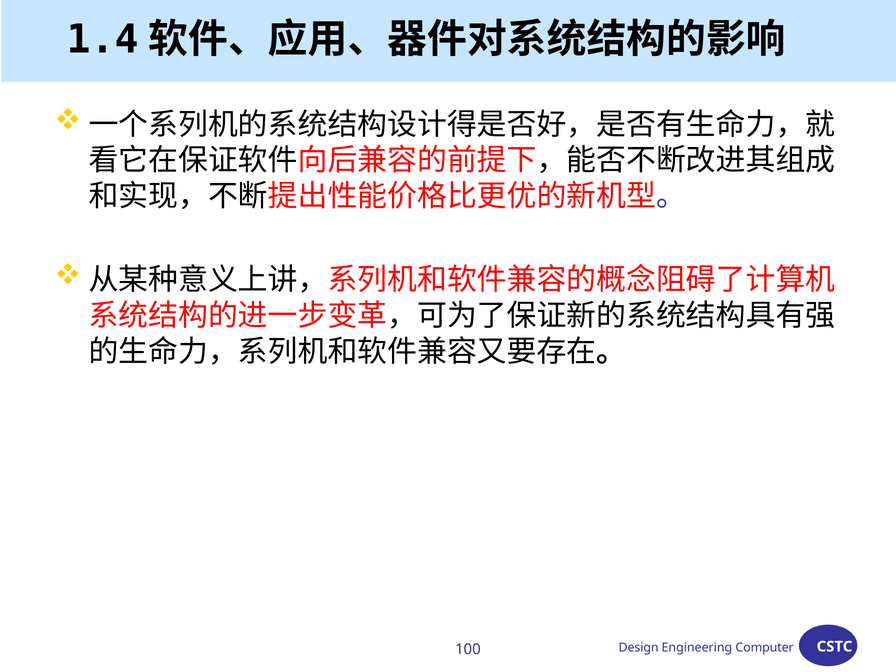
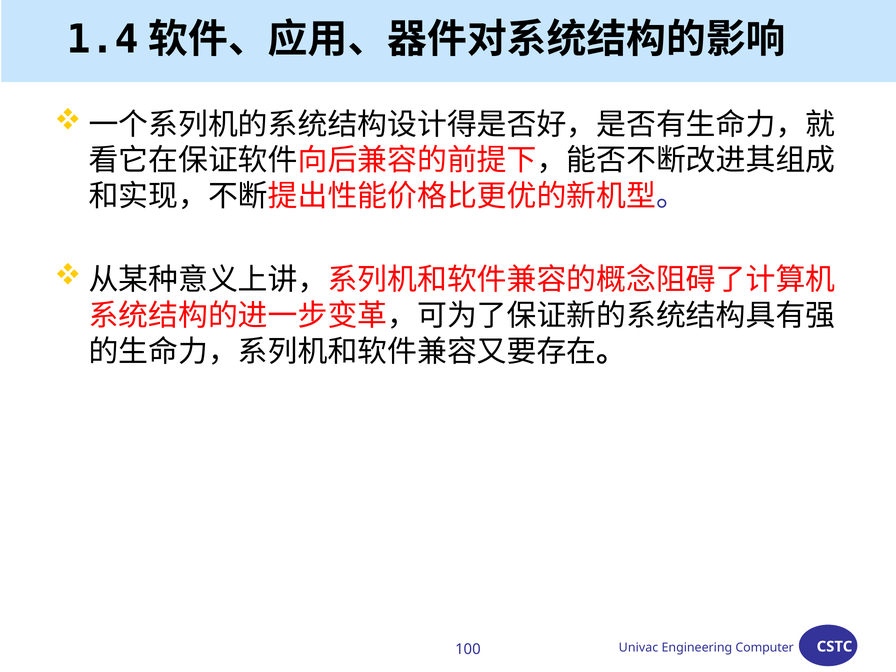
Design: Design -> Univac
